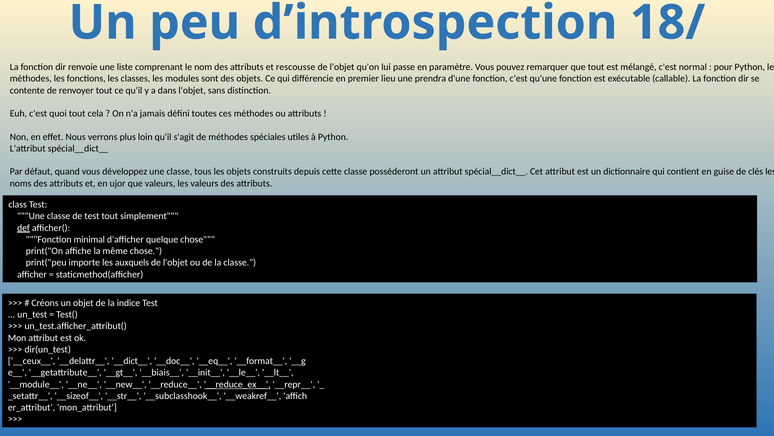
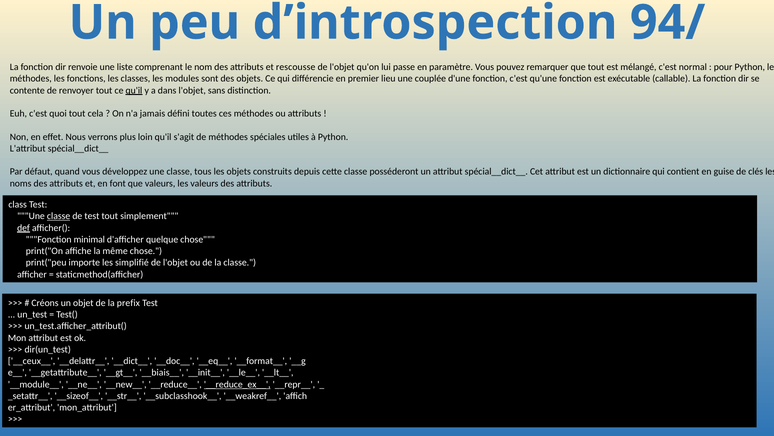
18/: 18/ -> 94/
prendra: prendra -> couplée
qu'il at (134, 90) underline: none -> present
ujor: ujor -> font
classe at (59, 216) underline: none -> present
auxquels: auxquels -> simplifié
indice: indice -> prefix
